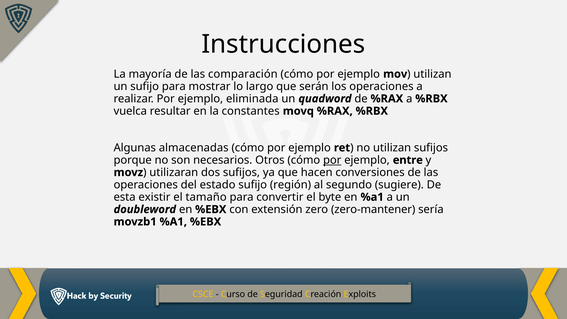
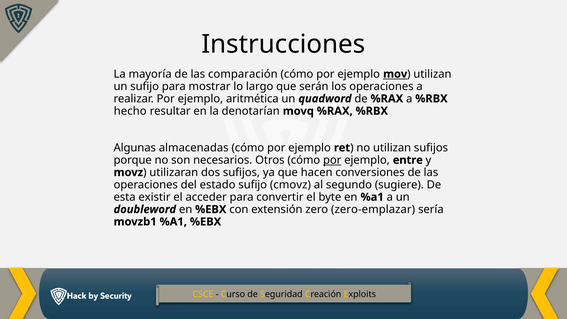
mov underline: none -> present
eliminada: eliminada -> aritmética
vuelca: vuelca -> hecho
constantes: constantes -> denotarían
región: región -> cmovz
tamaño: tamaño -> acceder
zero-mantener: zero-mantener -> zero-emplazar
